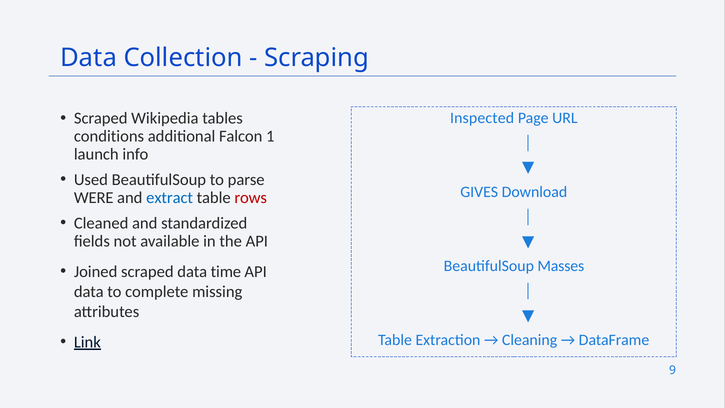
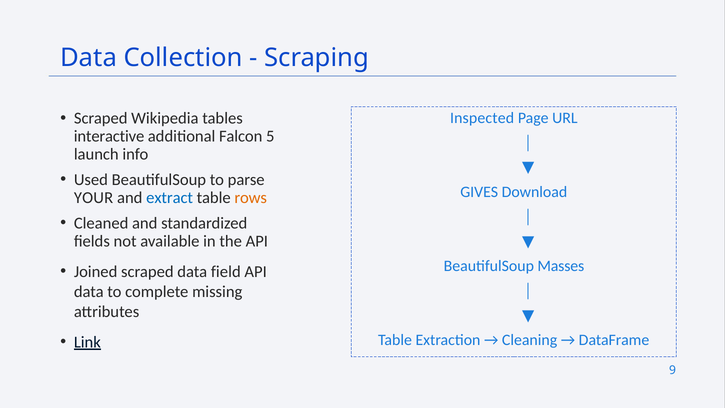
conditions: conditions -> interactive
1: 1 -> 5
WERE: WERE -> YOUR
rows colour: red -> orange
time: time -> field
